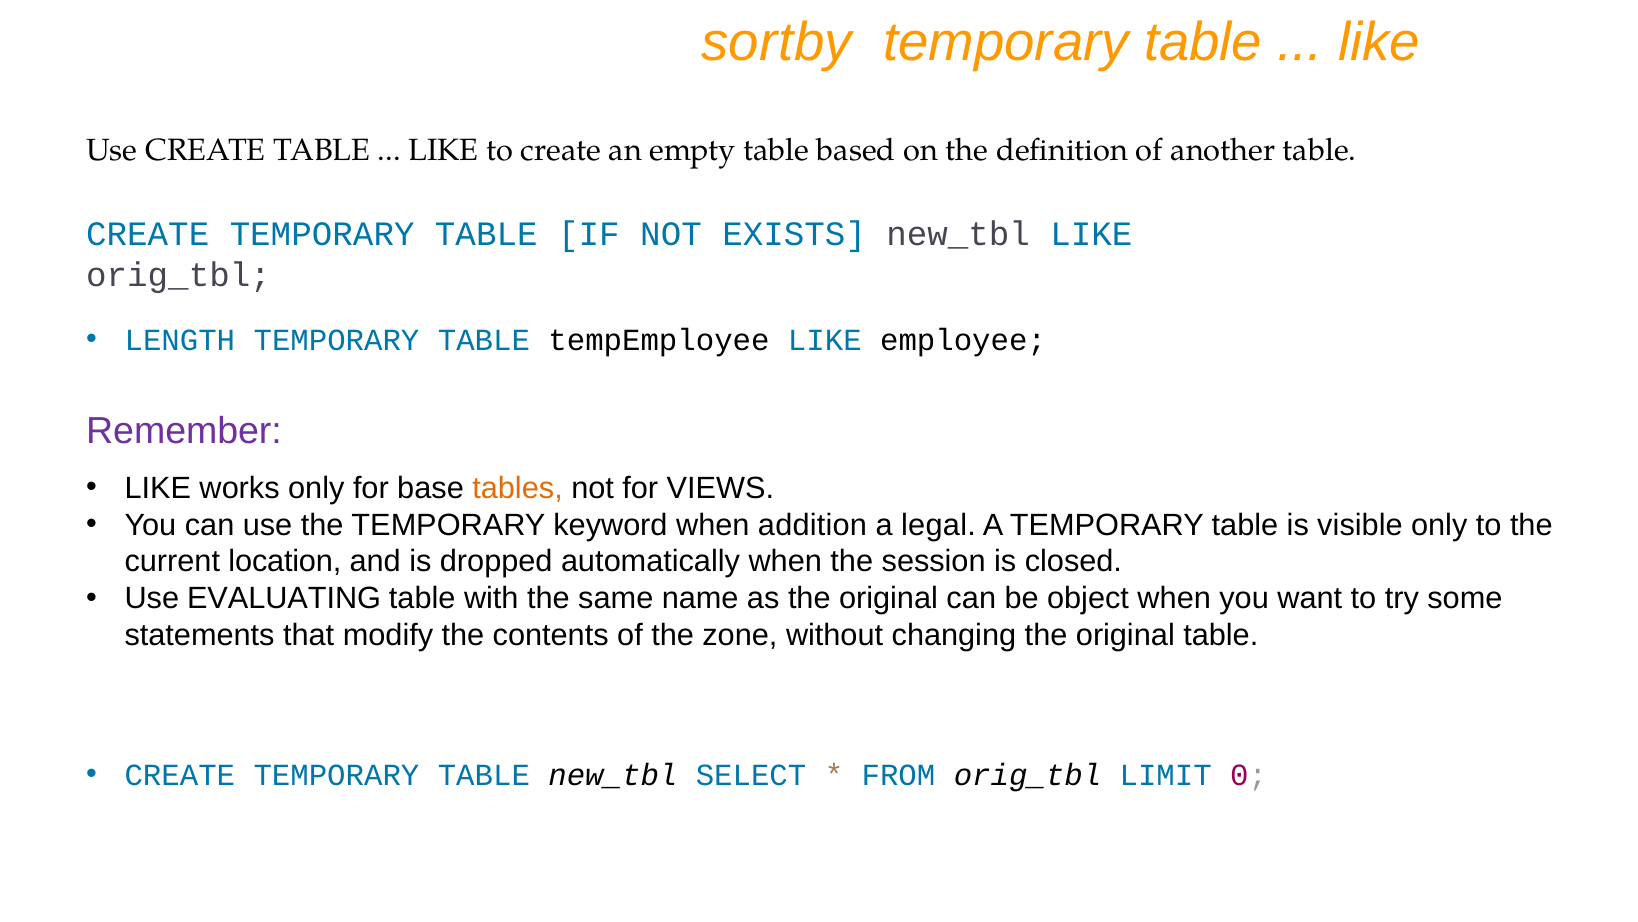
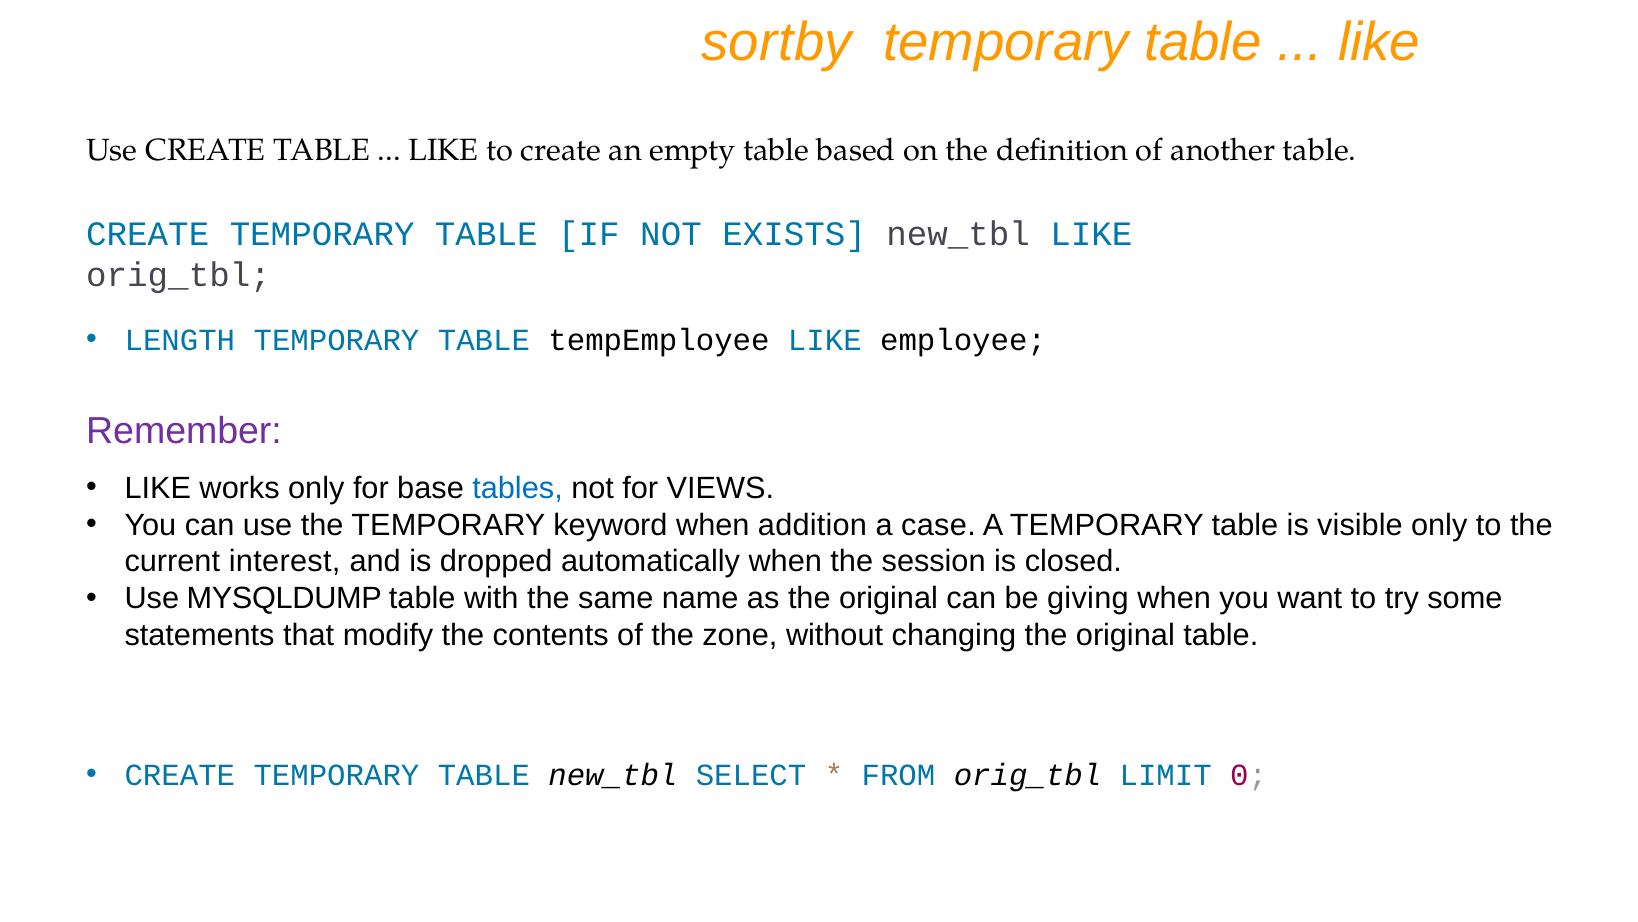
tables colour: orange -> blue
legal: legal -> case
location: location -> interest
EVALUATING: EVALUATING -> MYSQLDUMP
object: object -> giving
